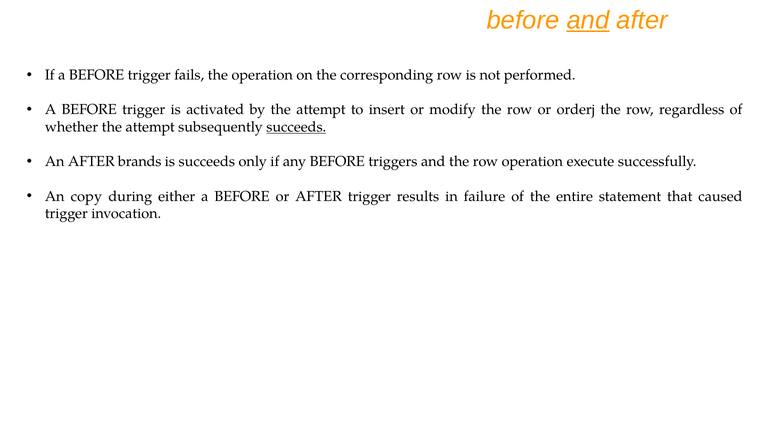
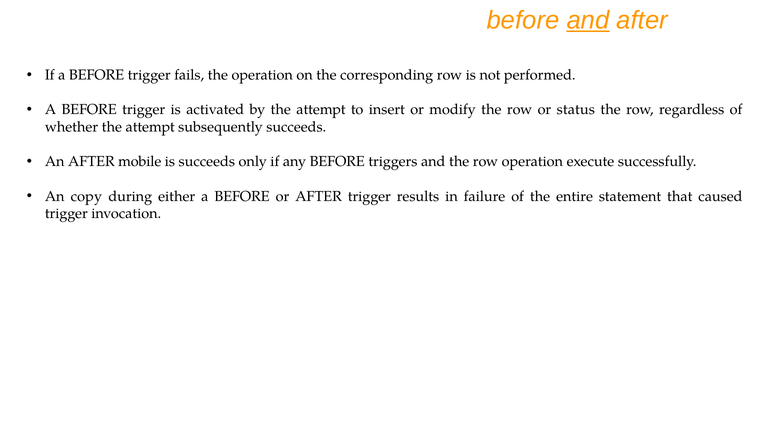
orderj: orderj -> status
succeeds at (296, 127) underline: present -> none
brands: brands -> mobile
